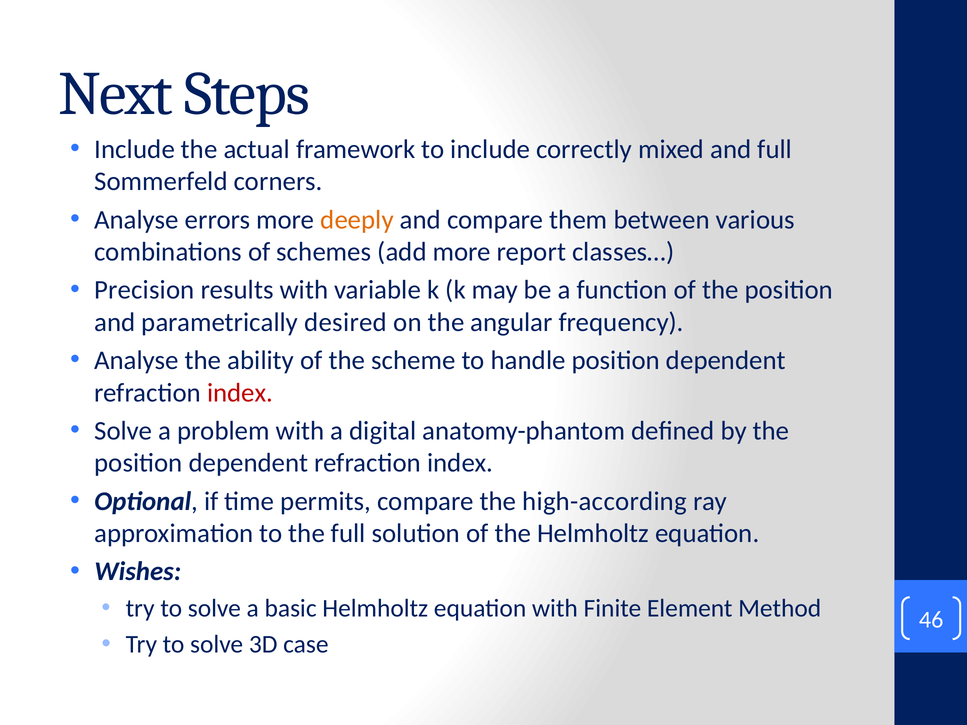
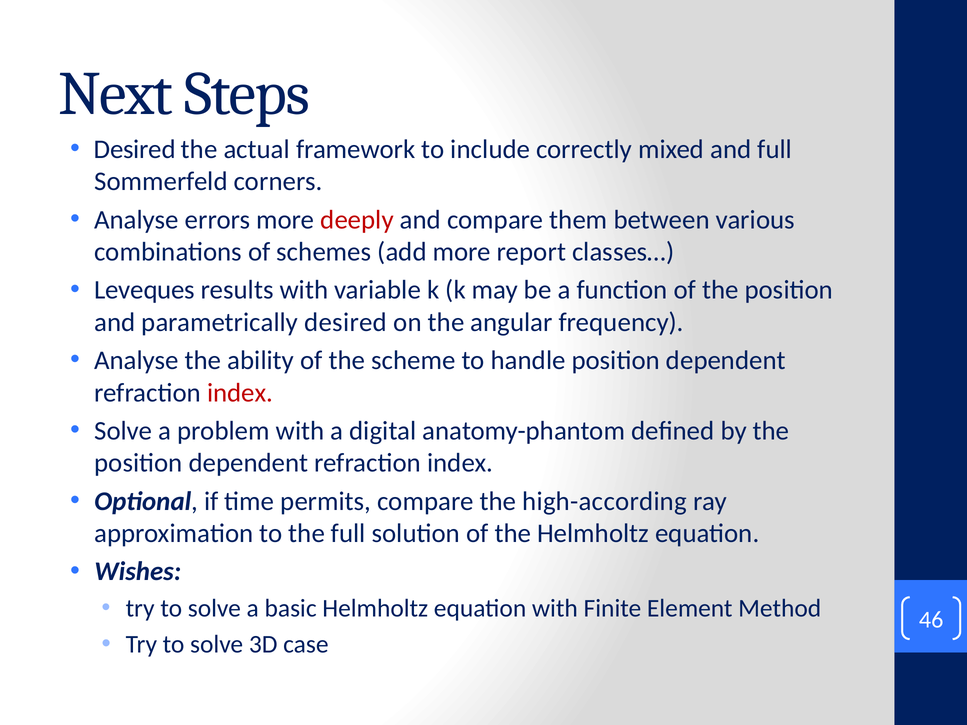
Include at (135, 149): Include -> Desired
deeply colour: orange -> red
Precision: Precision -> Leveques
